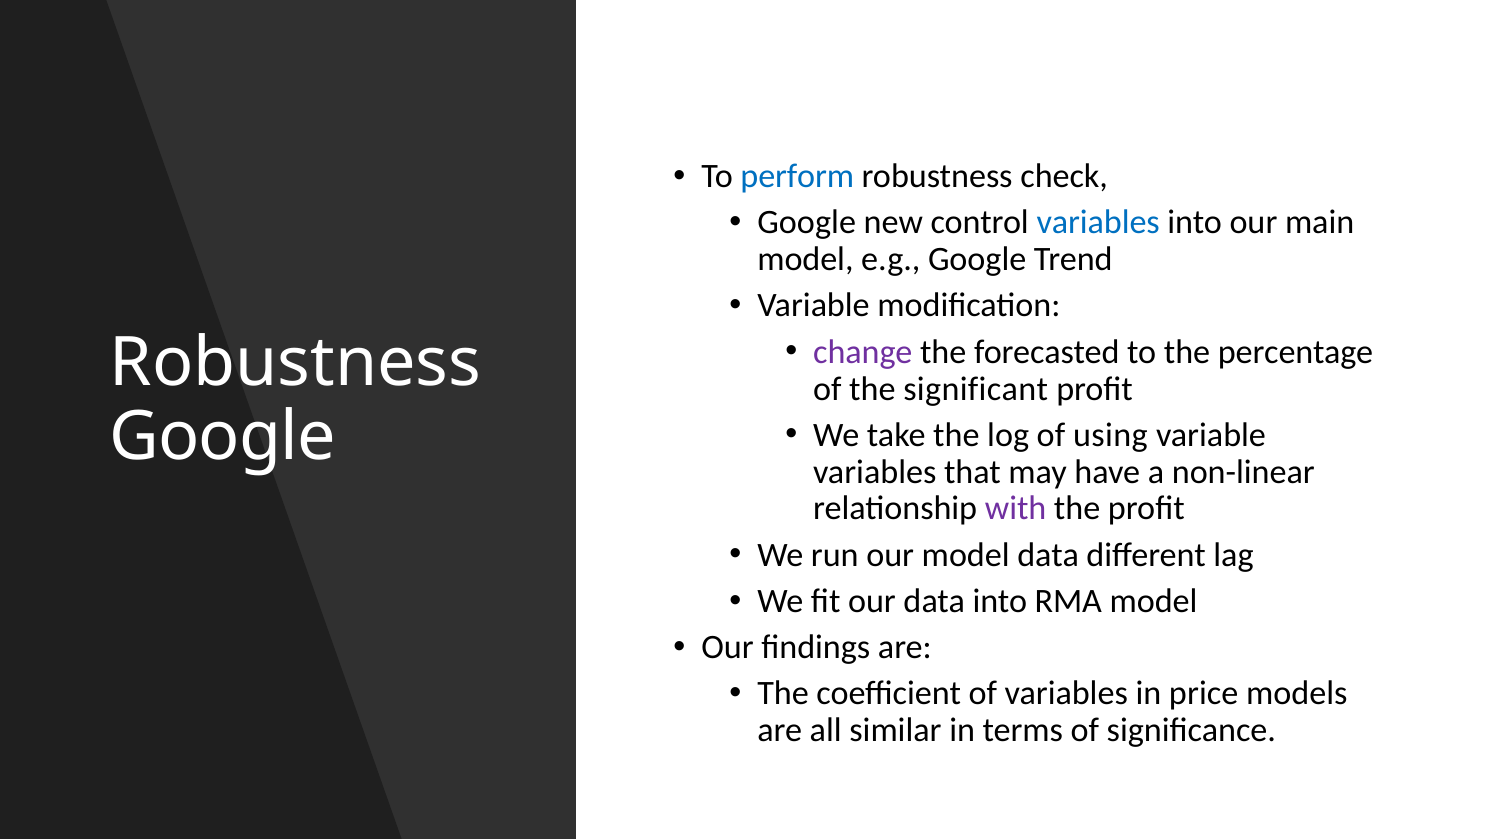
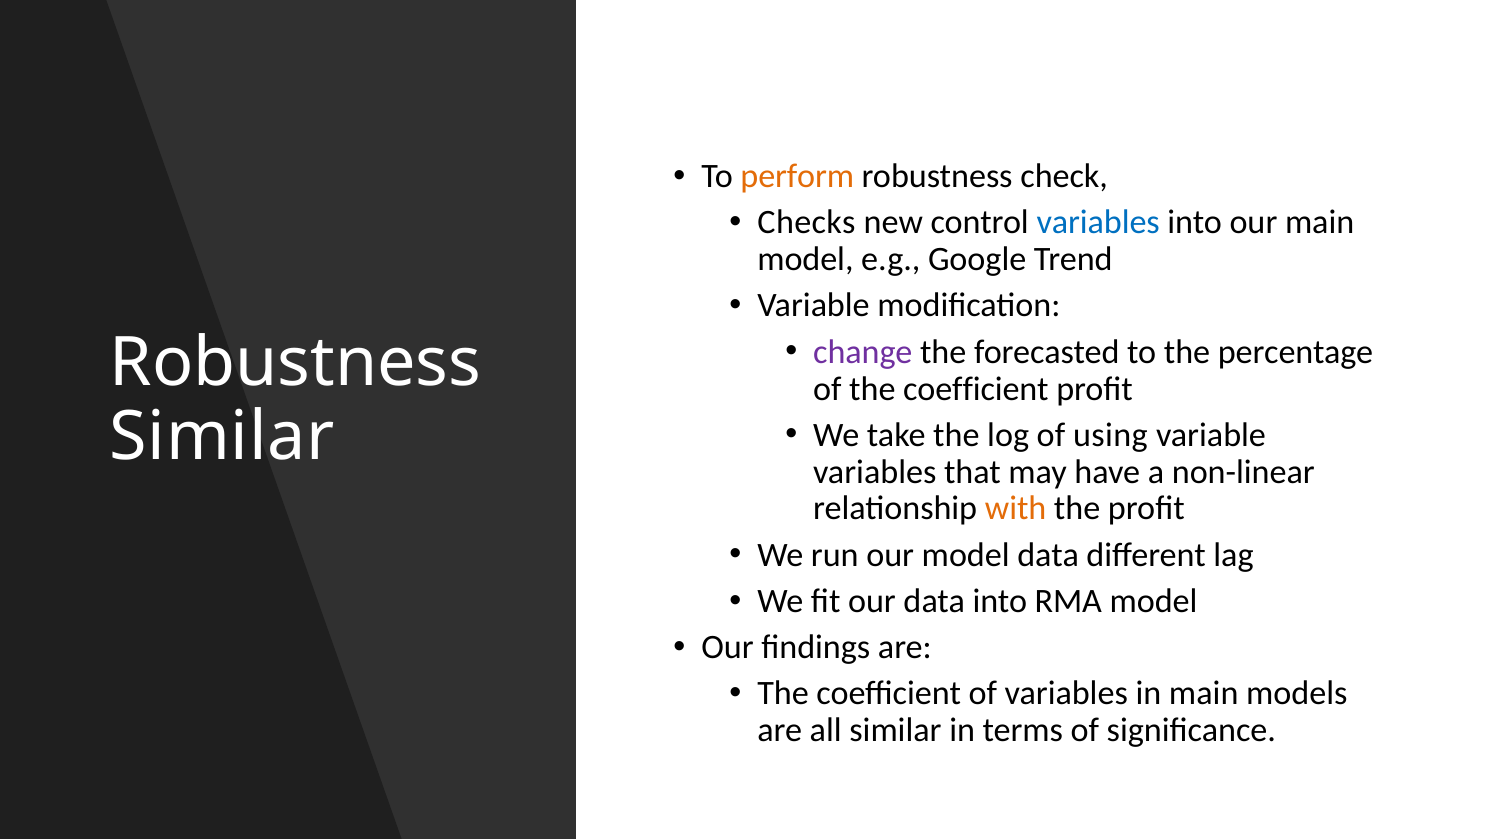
perform colour: blue -> orange
Google at (807, 223): Google -> Checks
of the significant: significant -> coefficient
Google at (223, 436): Google -> Similar
with colour: purple -> orange
in price: price -> main
